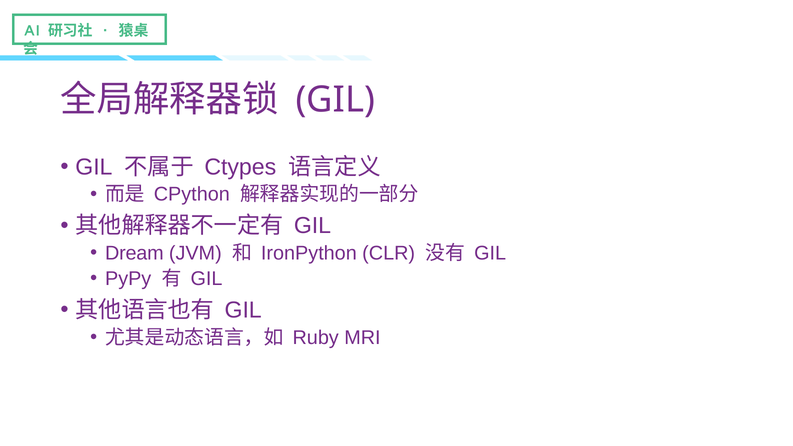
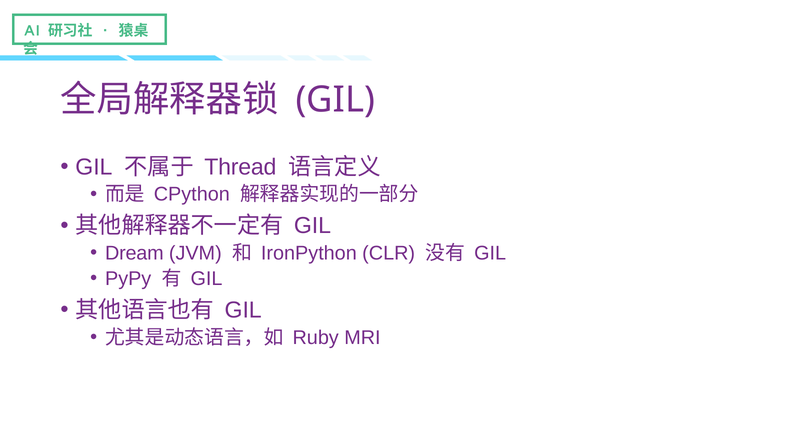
Ctypes: Ctypes -> Thread
